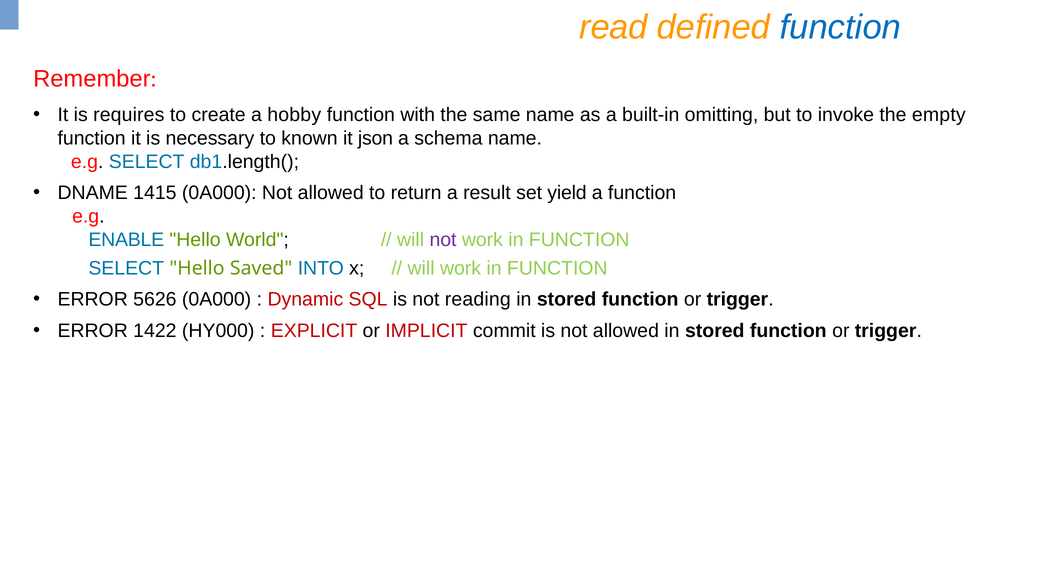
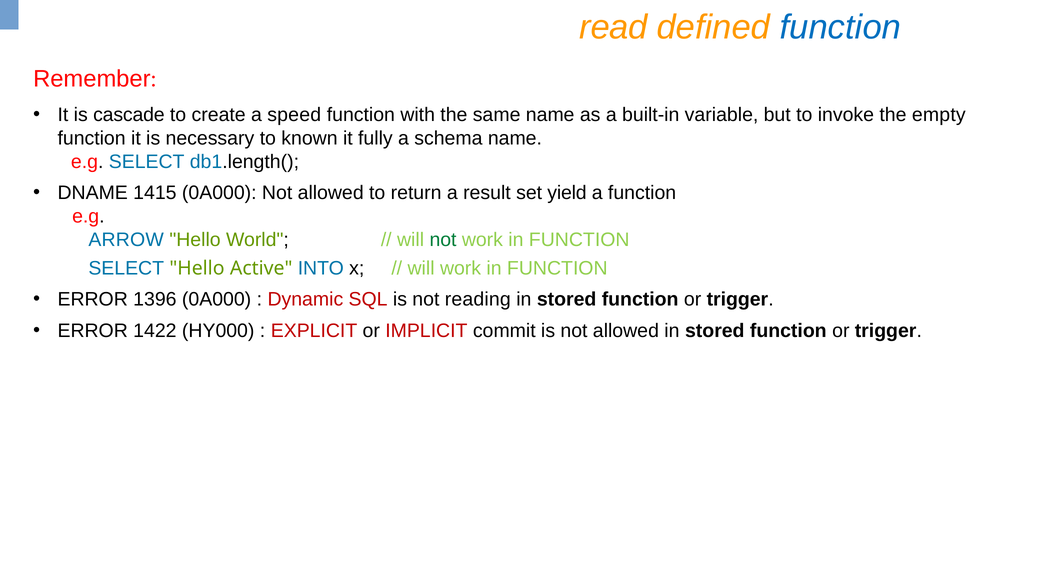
requires: requires -> cascade
hobby: hobby -> speed
omitting: omitting -> variable
json: json -> fully
ENABLE: ENABLE -> ARROW
not at (443, 239) colour: purple -> green
Saved: Saved -> Active
5626: 5626 -> 1396
